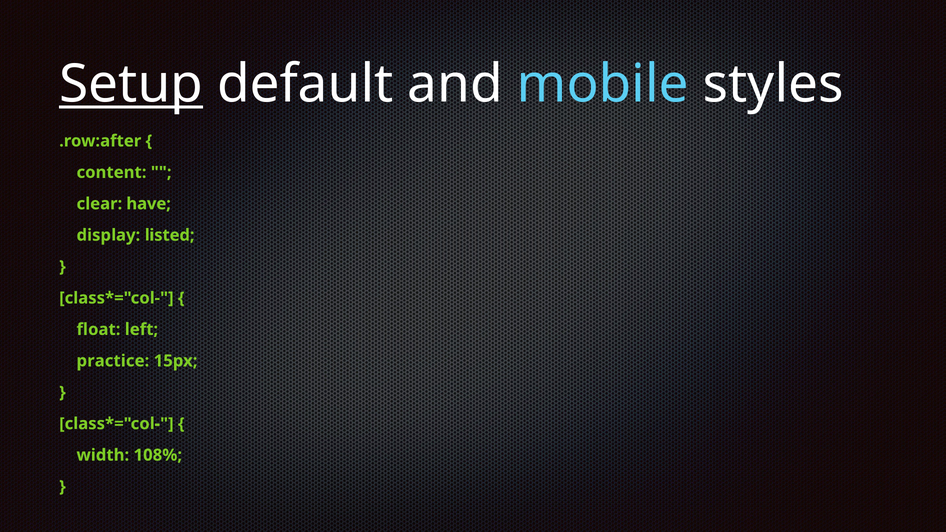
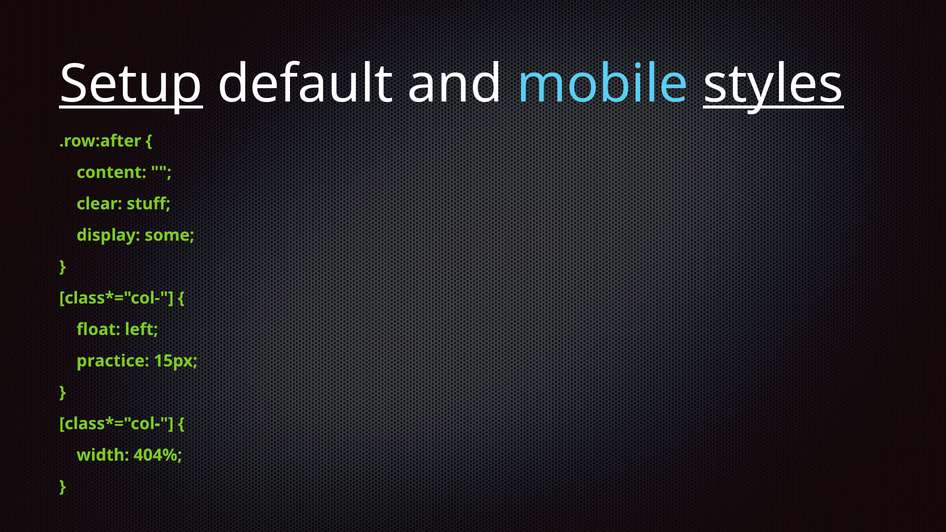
styles underline: none -> present
have: have -> stuff
listed: listed -> some
108%: 108% -> 404%
